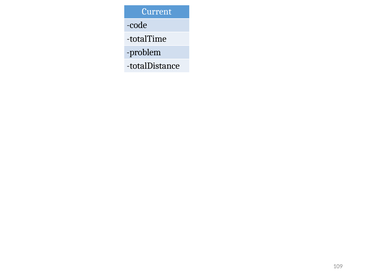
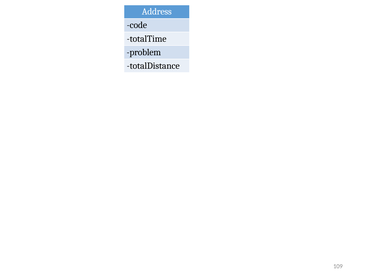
Current: Current -> Address
